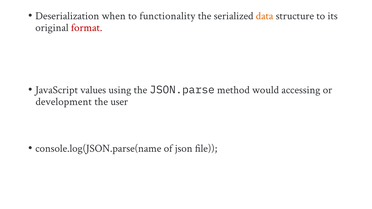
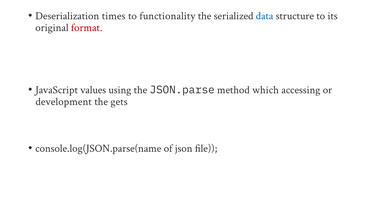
when: when -> times
data colour: orange -> blue
would: would -> which
user: user -> gets
